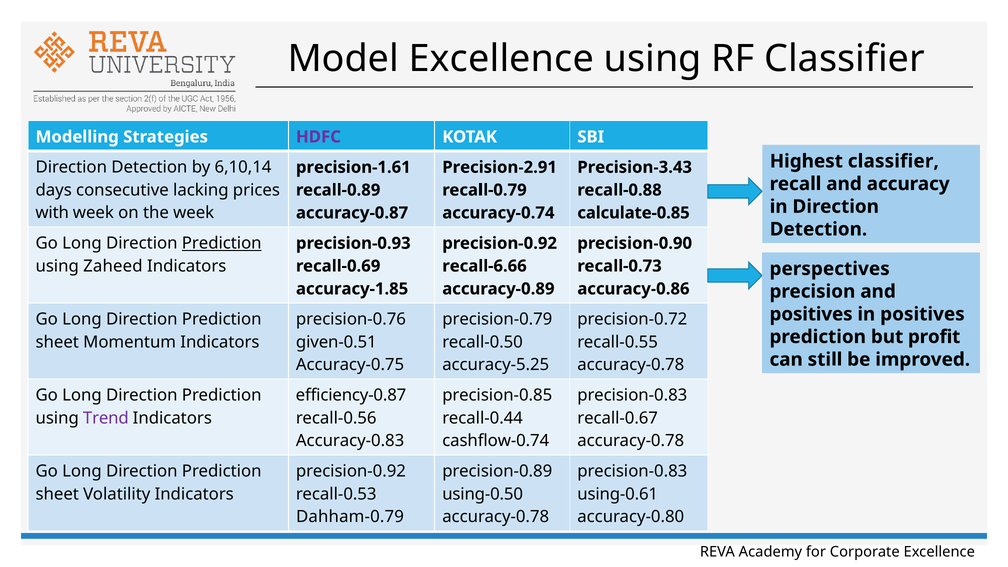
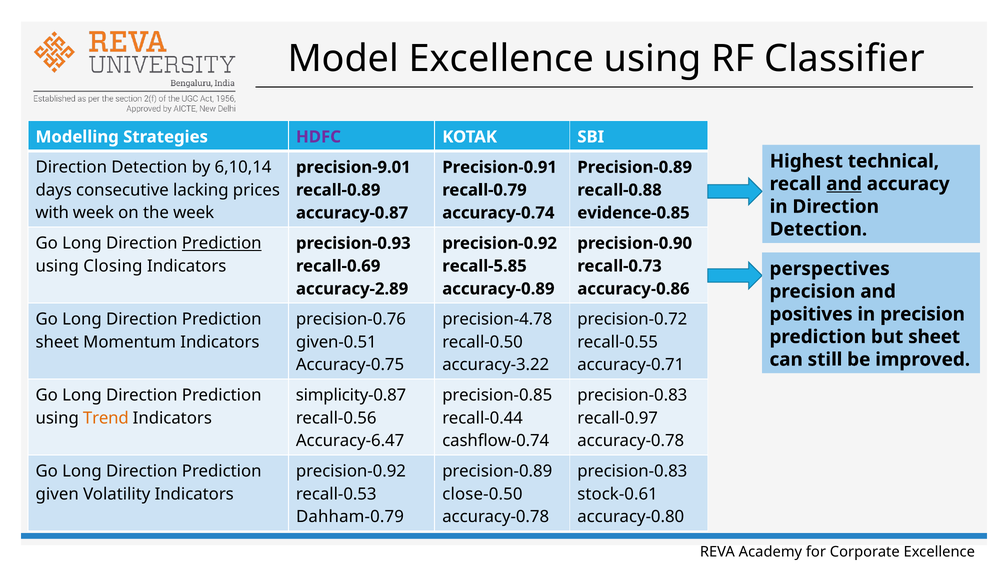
Highest classifier: classifier -> technical
precision-1.61: precision-1.61 -> precision-9.01
Precision-2.91: Precision-2.91 -> Precision-0.91
Precision-3.43 at (635, 167): Precision-3.43 -> Precision-0.89
and at (844, 184) underline: none -> present
calculate-0.85: calculate-0.85 -> evidence-0.85
Zaheed: Zaheed -> Closing
recall-6.66: recall-6.66 -> recall-5.85
accuracy-1.85: accuracy-1.85 -> accuracy-2.89
in positives: positives -> precision
precision-0.79: precision-0.79 -> precision-4.78
but profit: profit -> sheet
accuracy-5.25: accuracy-5.25 -> accuracy-3.22
accuracy-0.78 at (631, 365): accuracy-0.78 -> accuracy-0.71
efficiency-0.87: efficiency-0.87 -> simplicity-0.87
Trend colour: purple -> orange
recall-0.67: recall-0.67 -> recall-0.97
Accuracy-0.83: Accuracy-0.83 -> Accuracy-6.47
sheet at (57, 494): sheet -> given
using-0.50: using-0.50 -> close-0.50
using-0.61: using-0.61 -> stock-0.61
